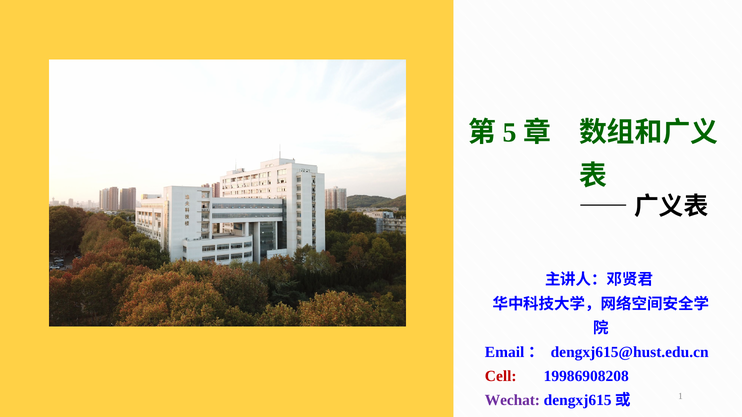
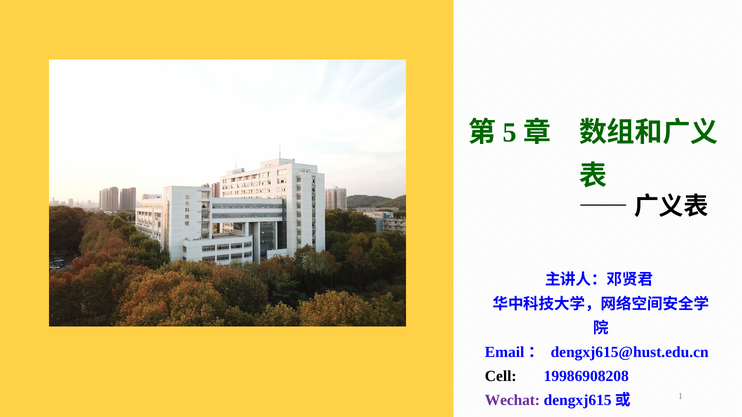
Cell colour: red -> black
